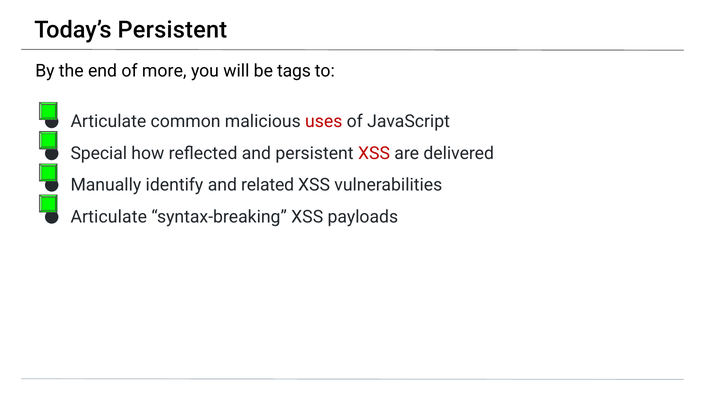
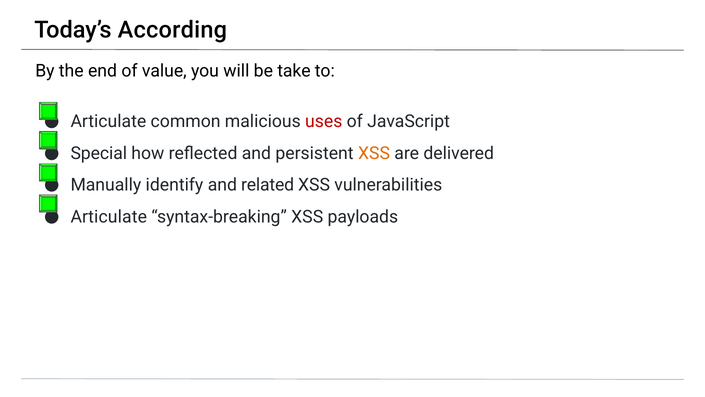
Today’s Persistent: Persistent -> According
more: more -> value
tags: tags -> take
XSS at (374, 153) colour: red -> orange
